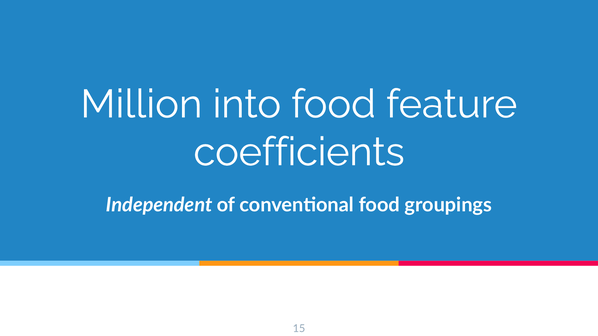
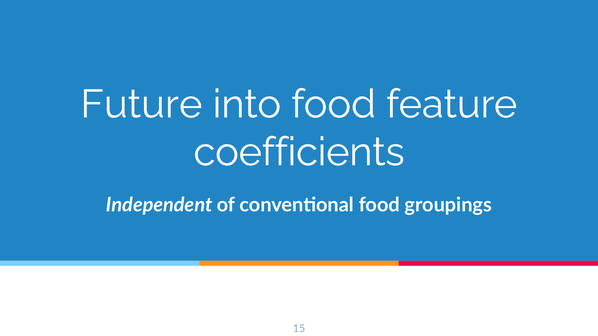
Million: Million -> Future
